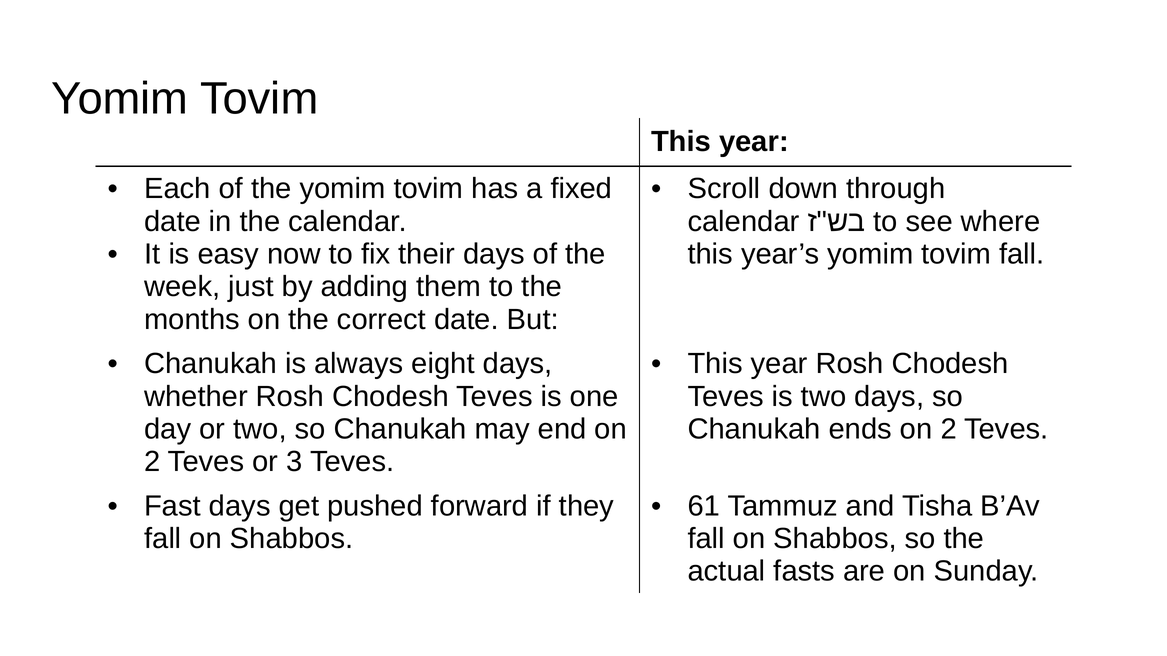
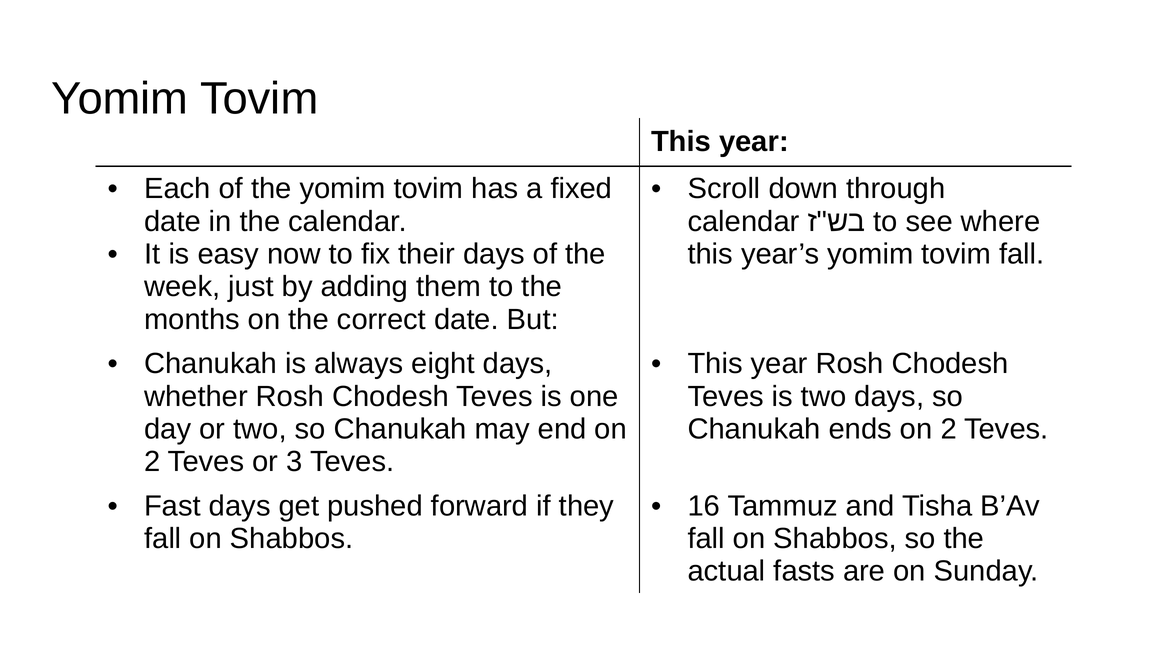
61: 61 -> 16
